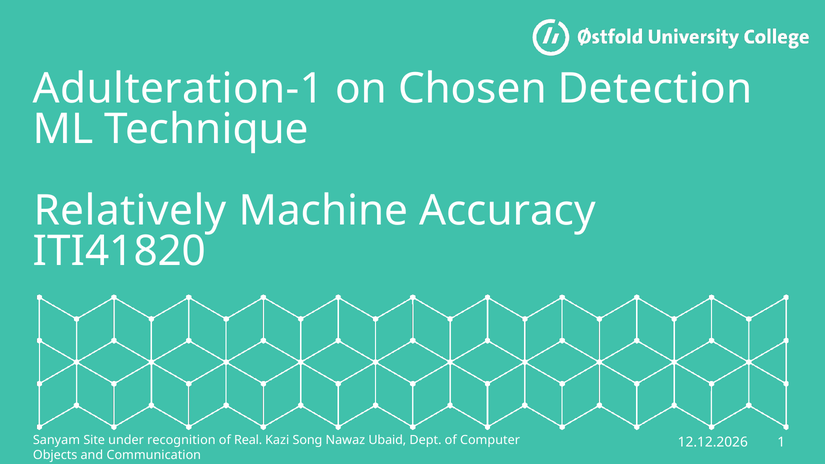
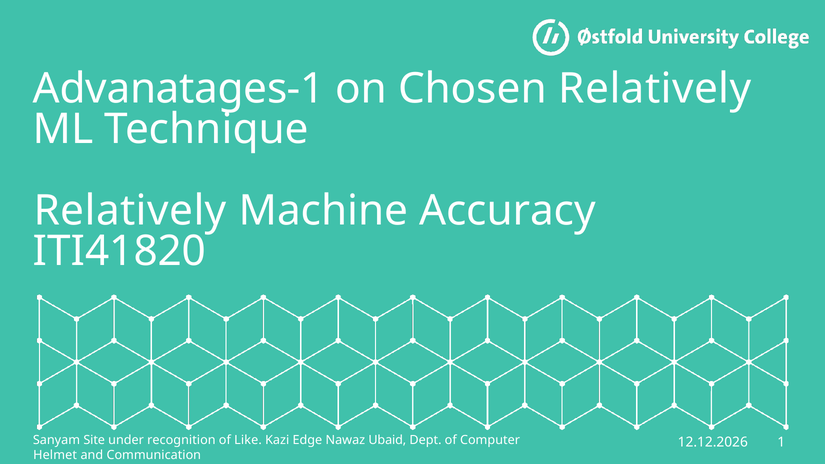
Adulteration-1: Adulteration-1 -> Advanatages-1
Chosen Detection: Detection -> Relatively
Real: Real -> Like
Song: Song -> Edge
Objects: Objects -> Helmet
